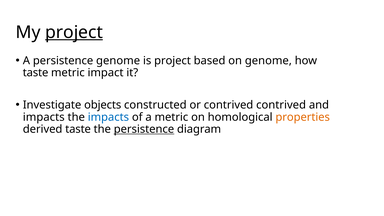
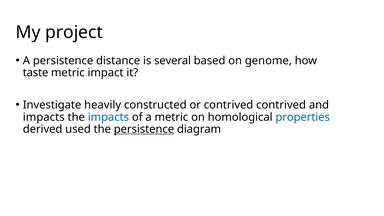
project at (74, 32) underline: present -> none
persistence genome: genome -> distance
is project: project -> several
objects: objects -> heavily
properties colour: orange -> blue
derived taste: taste -> used
